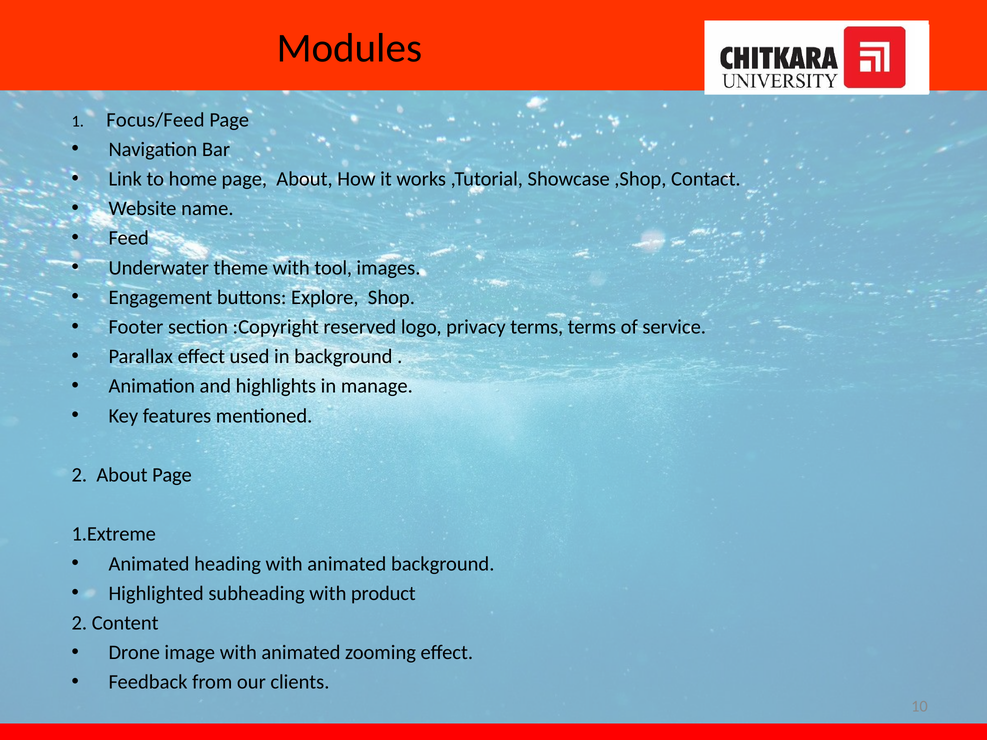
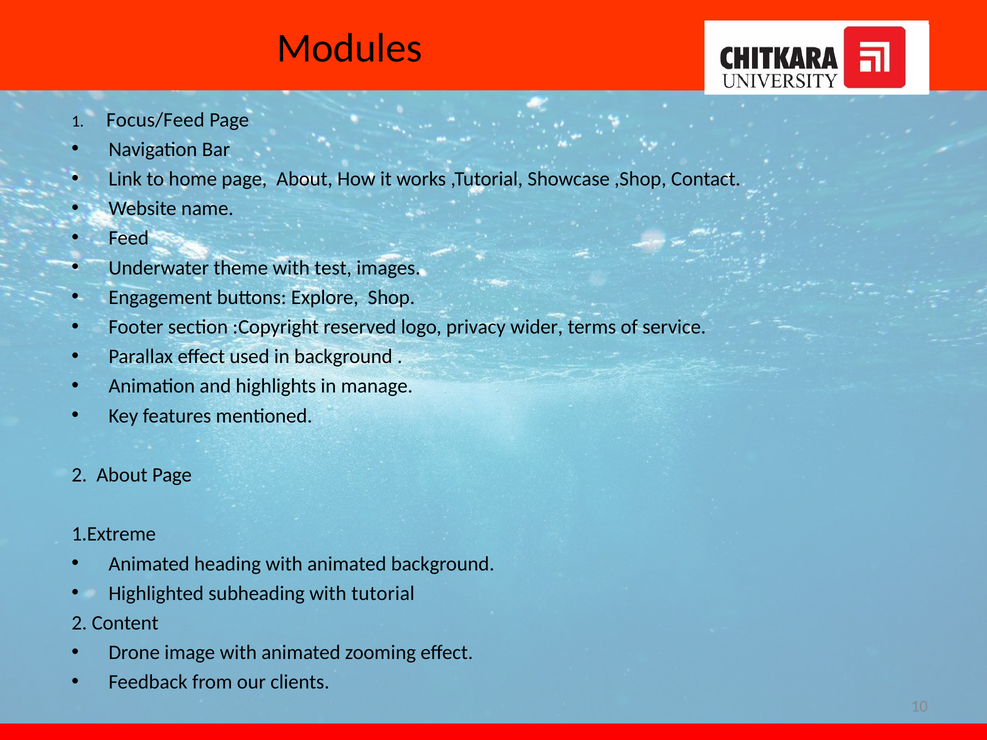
tool: tool -> test
privacy terms: terms -> wider
product: product -> tutorial
